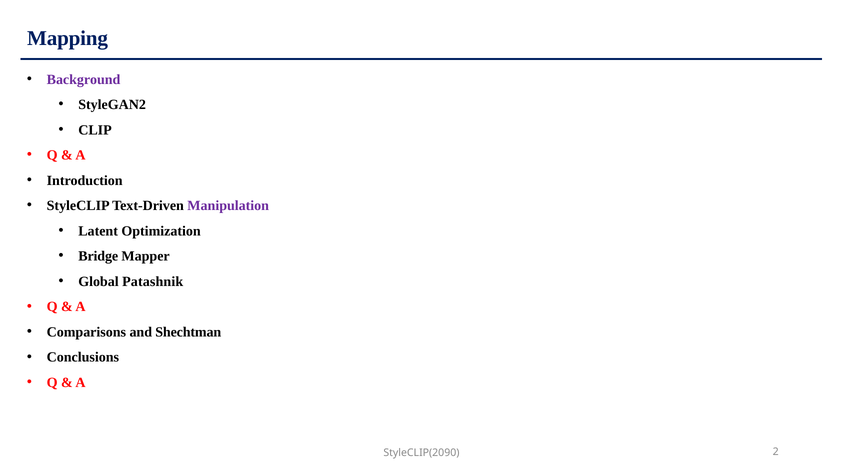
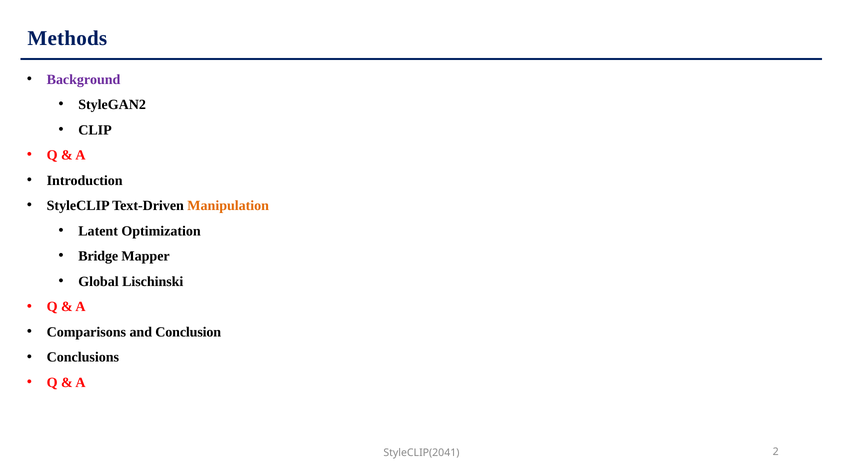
Mapping: Mapping -> Methods
Manipulation colour: purple -> orange
Patashnik: Patashnik -> Lischinski
Shechtman: Shechtman -> Conclusion
StyleCLIP(2090: StyleCLIP(2090 -> StyleCLIP(2041
